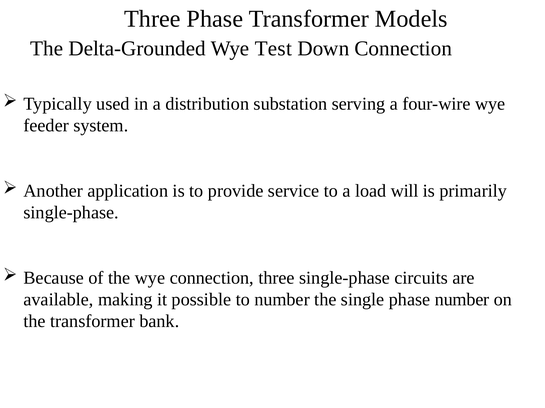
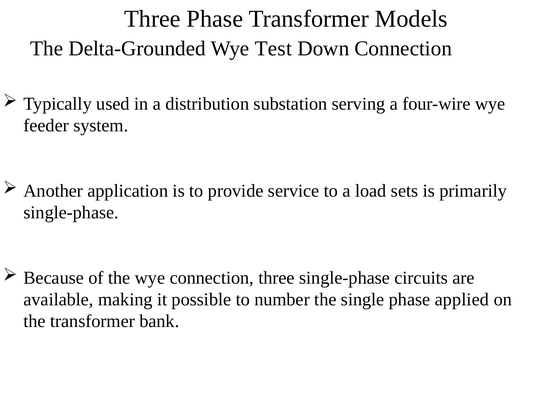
will: will -> sets
phase number: number -> applied
